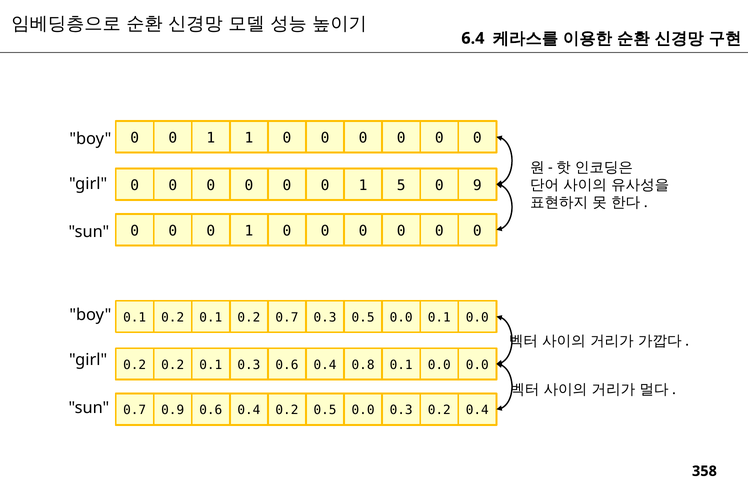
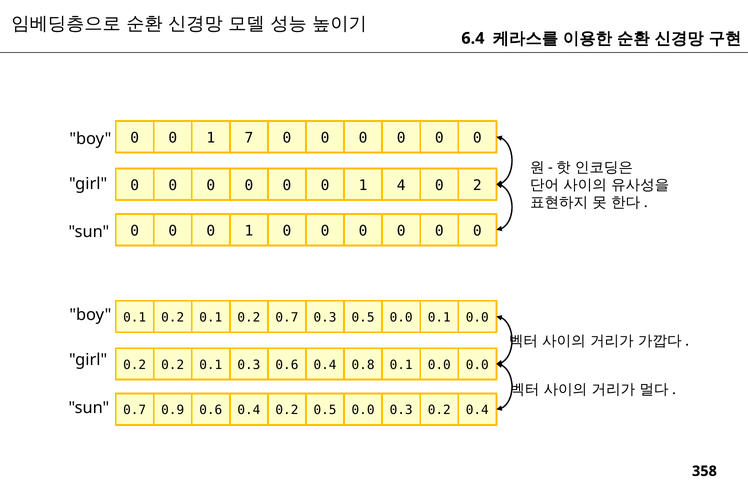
1 1: 1 -> 7
5: 5 -> 4
9: 9 -> 2
